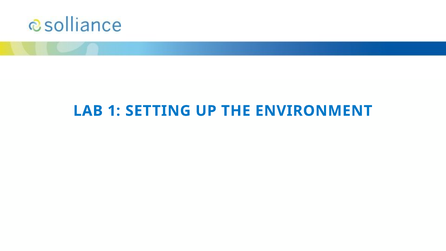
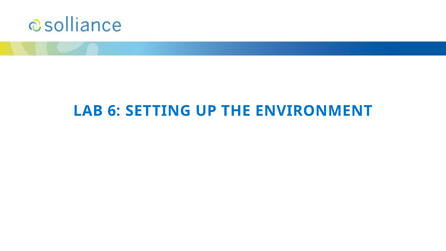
1: 1 -> 6
